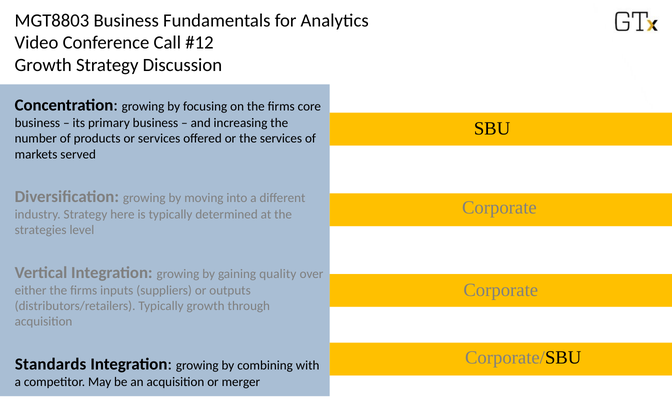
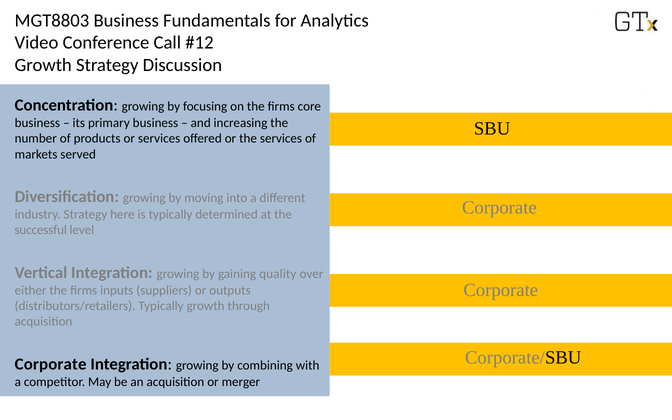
strategies: strategies -> successful
Standards at (51, 364): Standards -> Corporate
